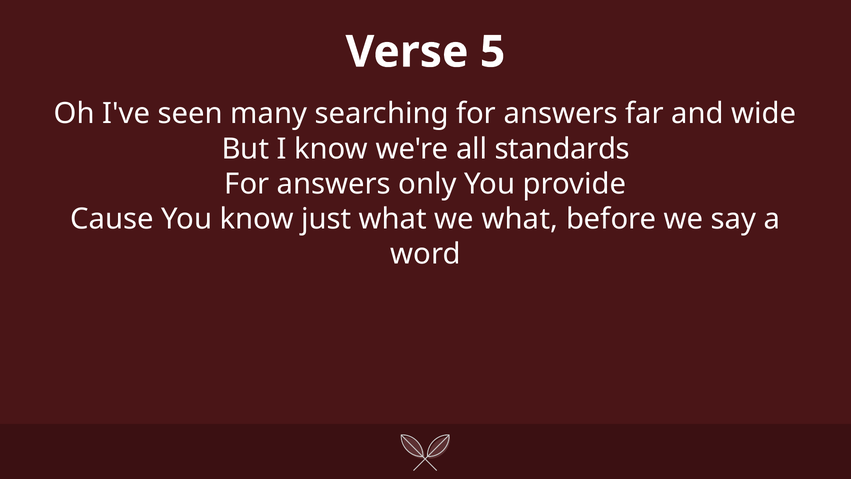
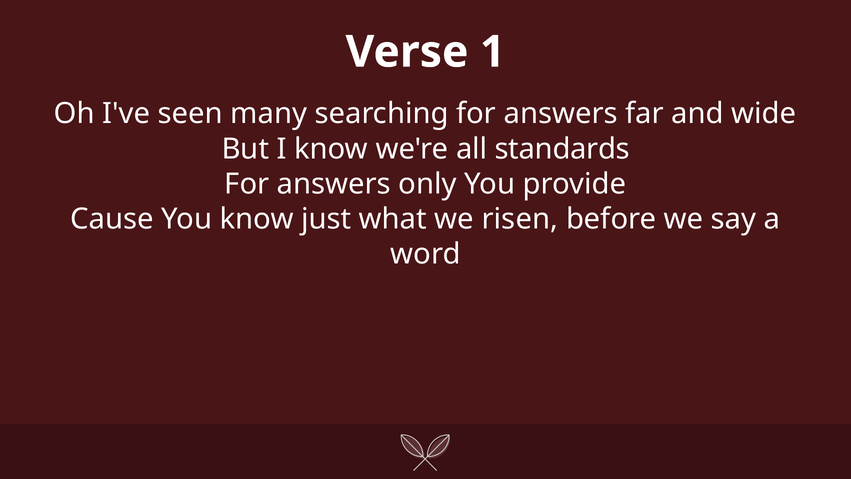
5: 5 -> 1
we what: what -> risen
